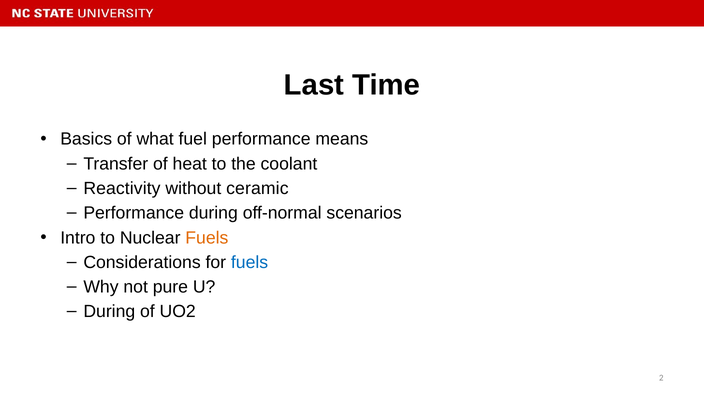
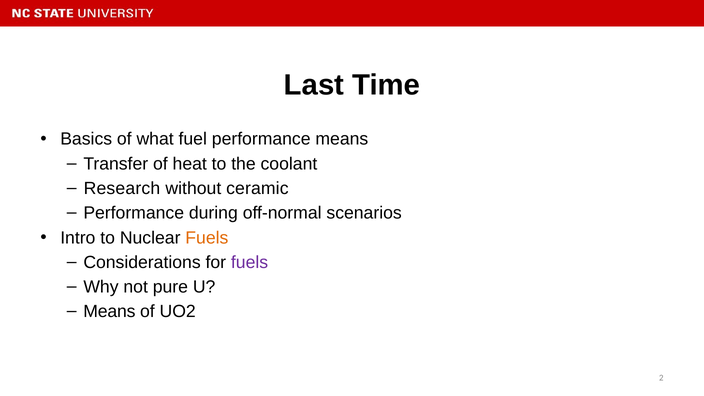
Reactivity: Reactivity -> Research
fuels at (250, 262) colour: blue -> purple
During at (109, 312): During -> Means
